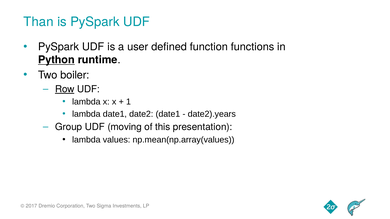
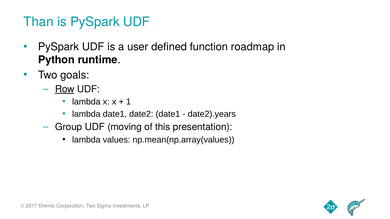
functions: functions -> roadmap
Python underline: present -> none
boiler: boiler -> goals
